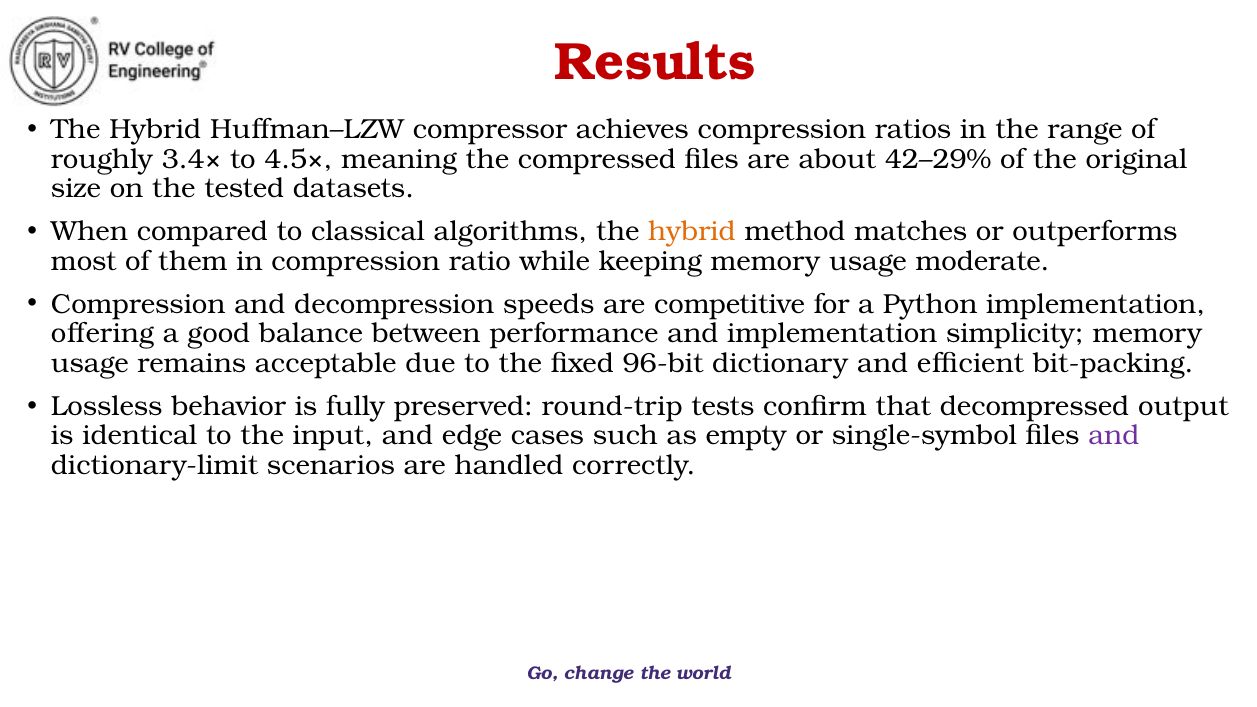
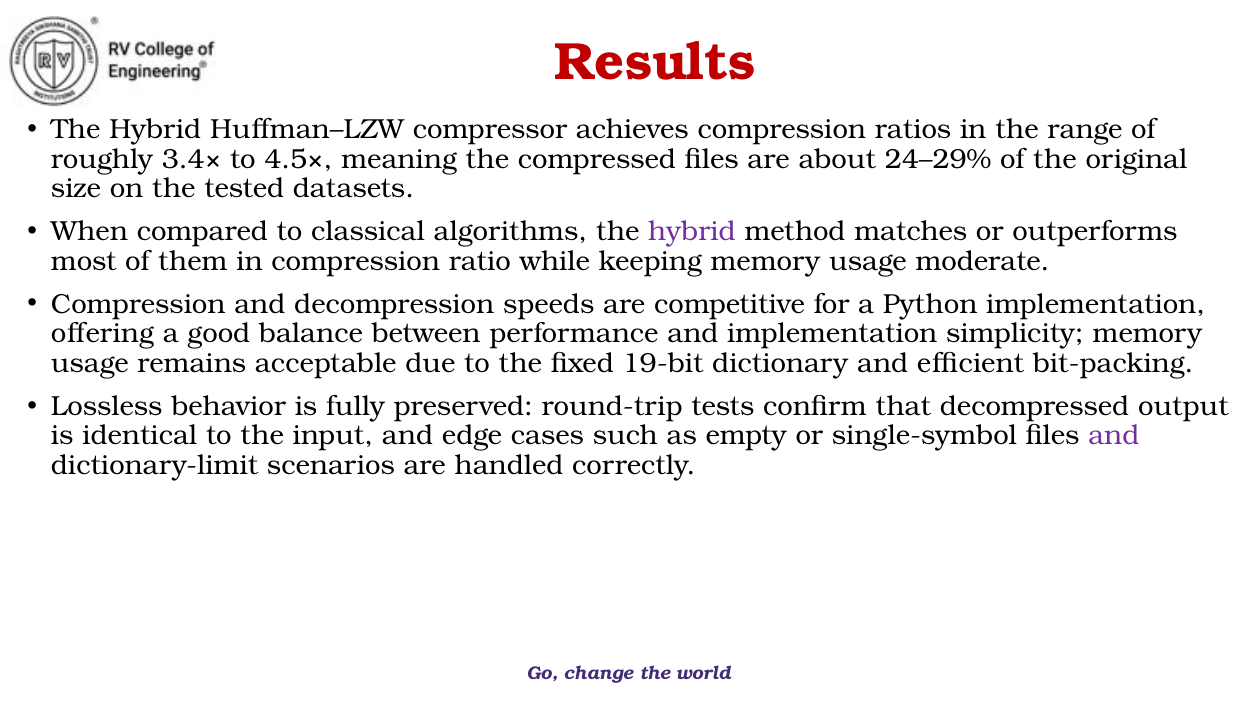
42–29%: 42–29% -> 24–29%
hybrid at (692, 232) colour: orange -> purple
96‑bit: 96‑bit -> 19‑bit
